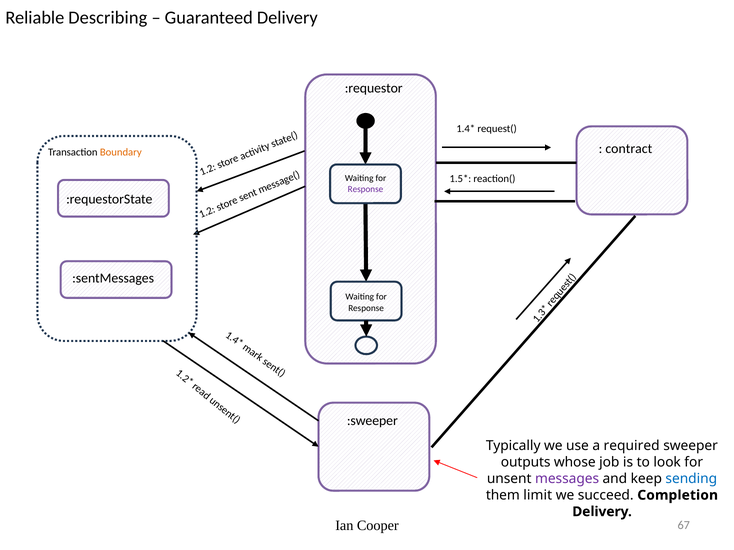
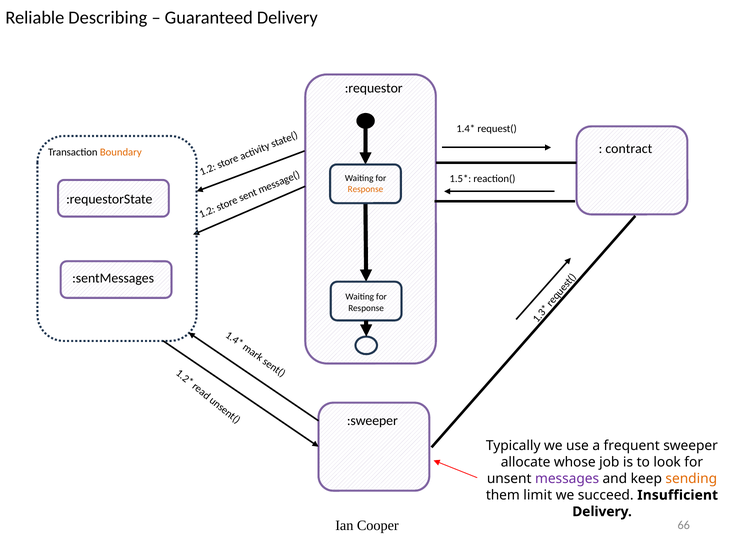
Response at (365, 190) colour: purple -> orange
required: required -> frequent
outputs: outputs -> allocate
sending colour: blue -> orange
Completion: Completion -> Insufficient
67: 67 -> 66
